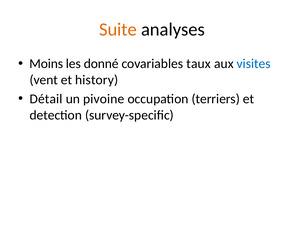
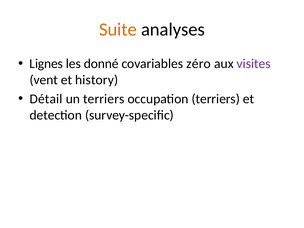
Moins: Moins -> Lignes
taux: taux -> zéro
visites colour: blue -> purple
un pivoine: pivoine -> terriers
